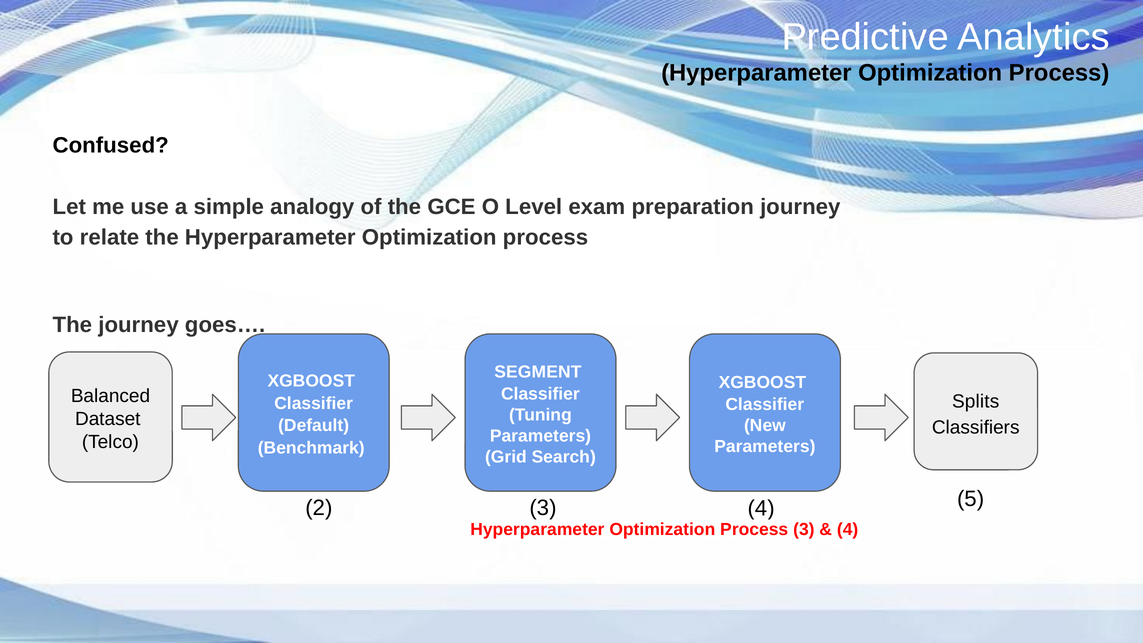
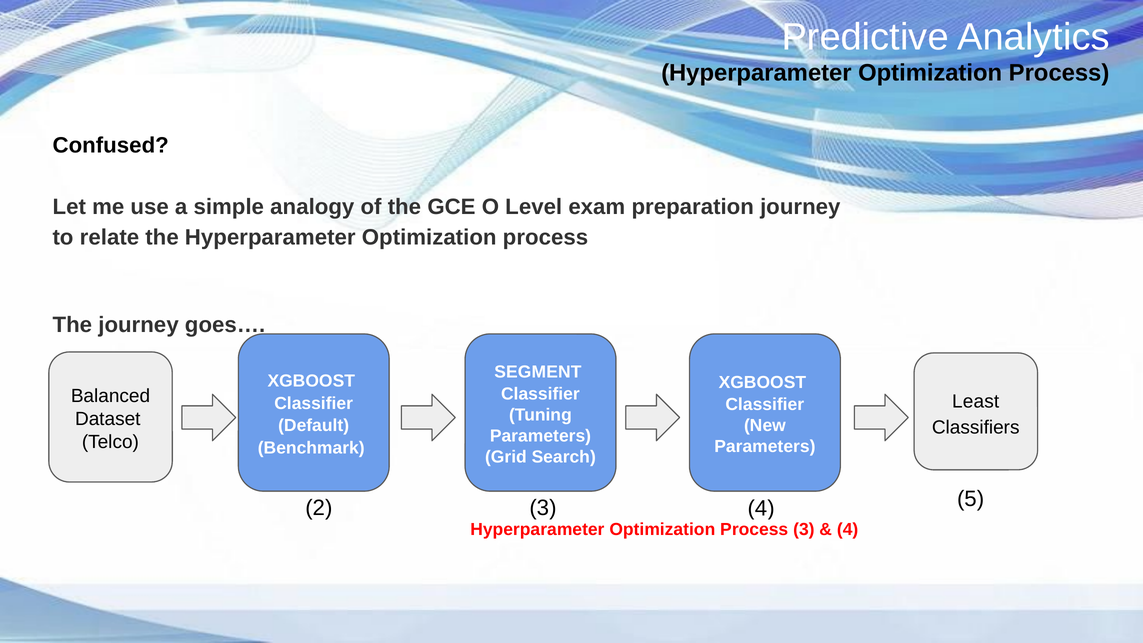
Splits: Splits -> Least
